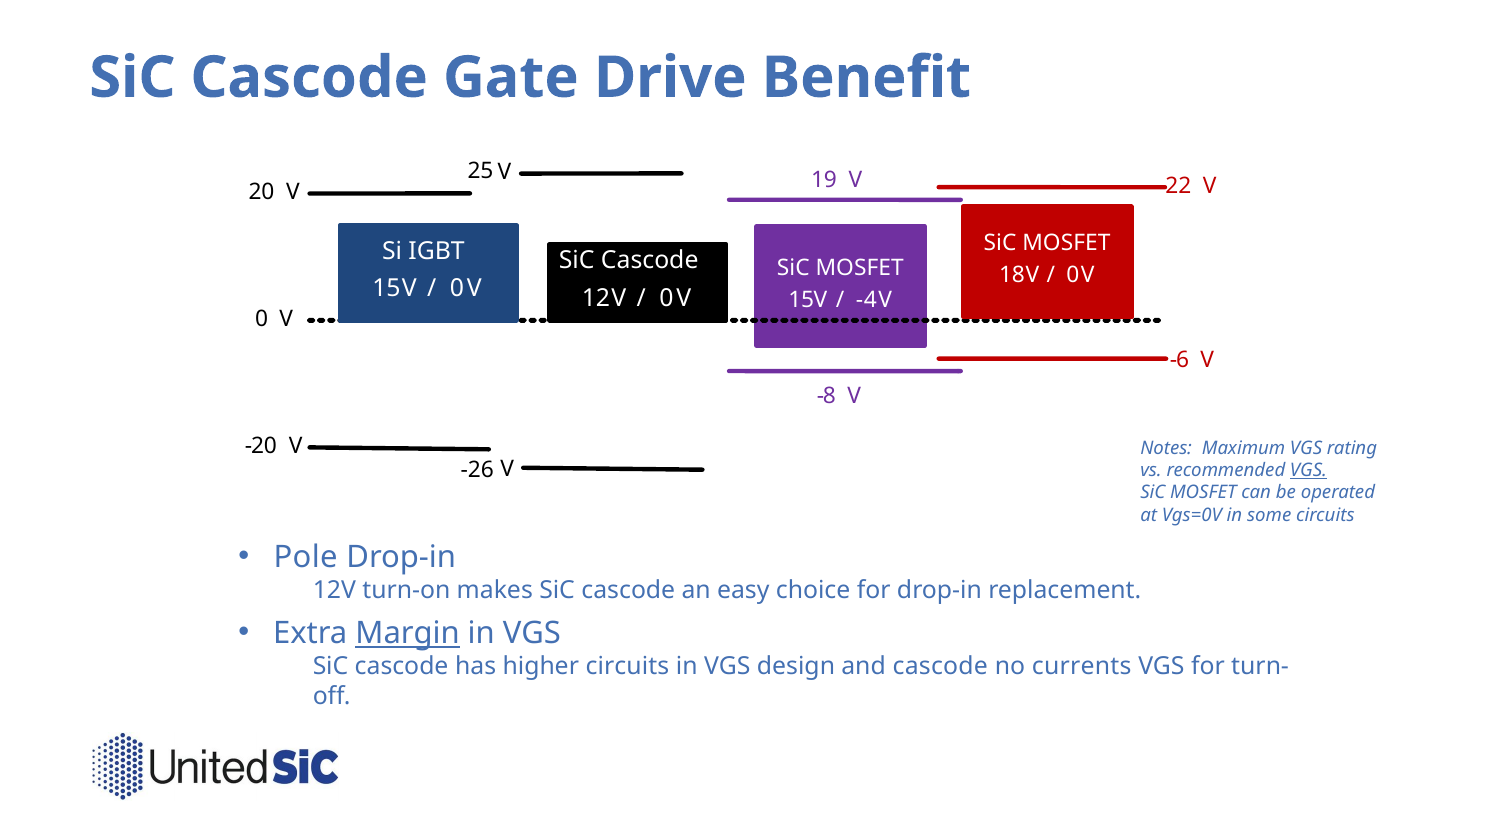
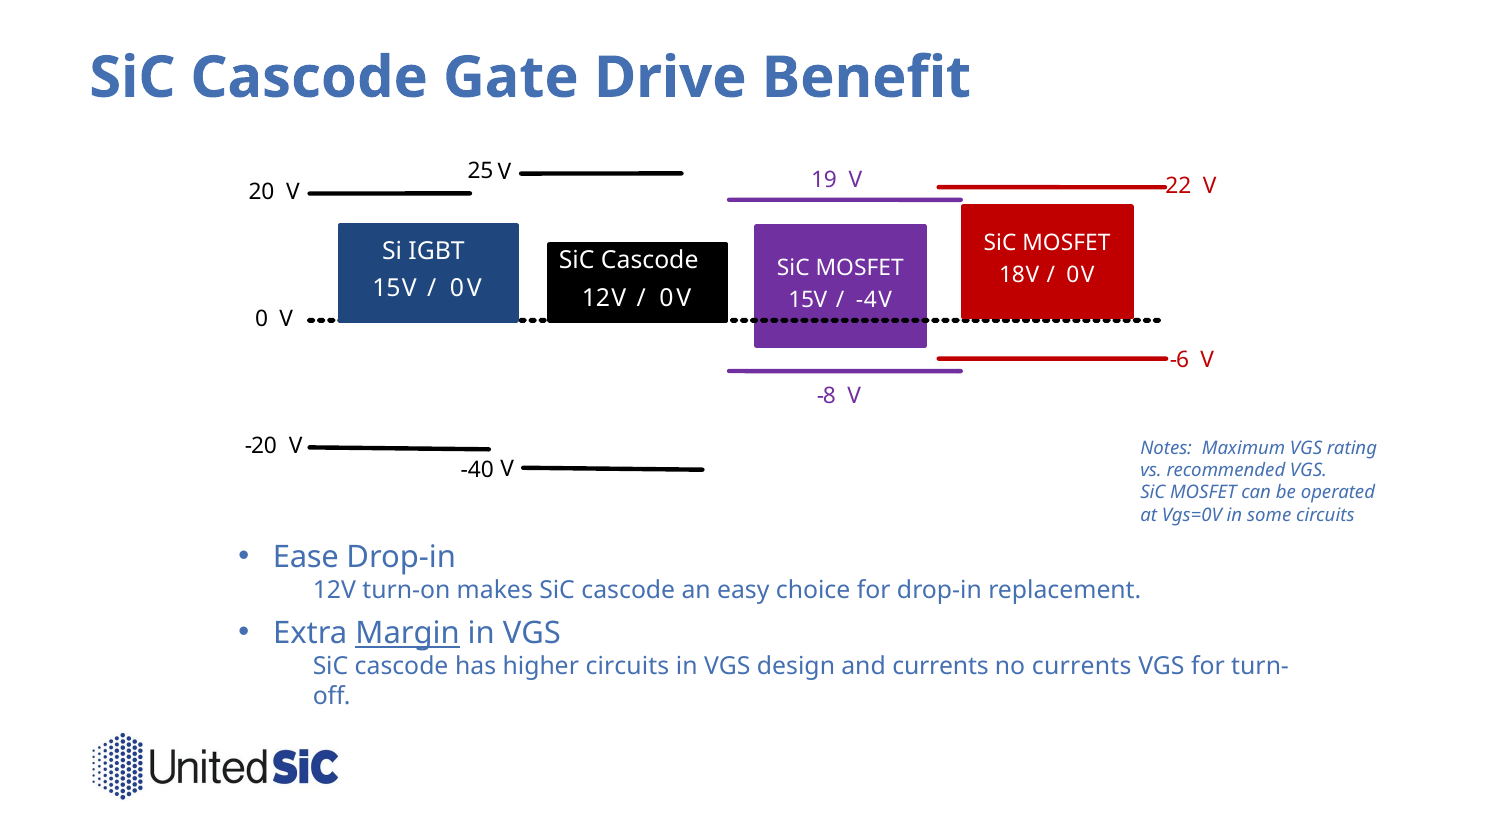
-26: -26 -> -40
VGS at (1308, 470) underline: present -> none
Pole: Pole -> Ease
and cascode: cascode -> currents
